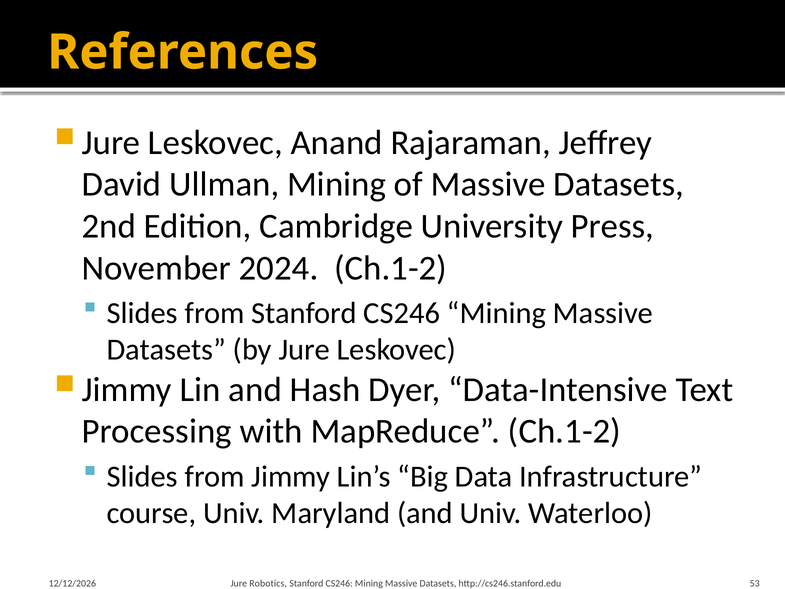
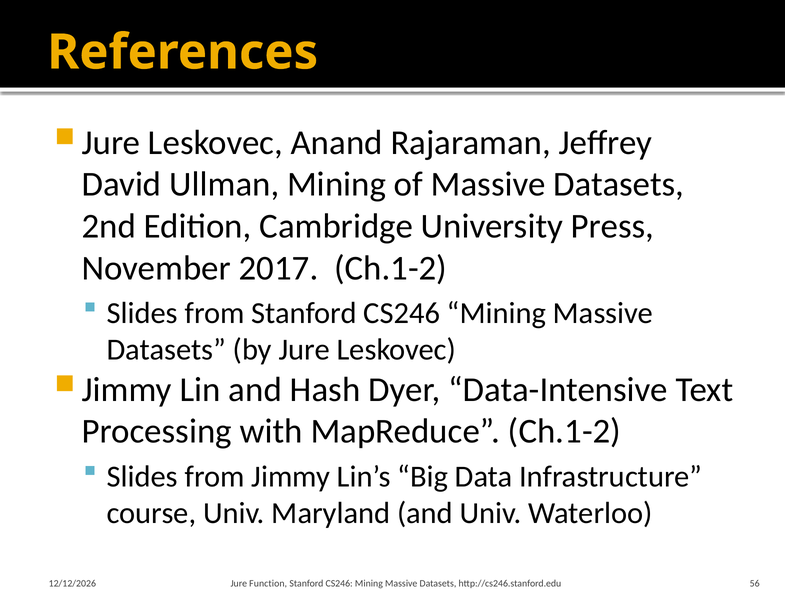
2024: 2024 -> 2017
Robotics: Robotics -> Function
53: 53 -> 56
